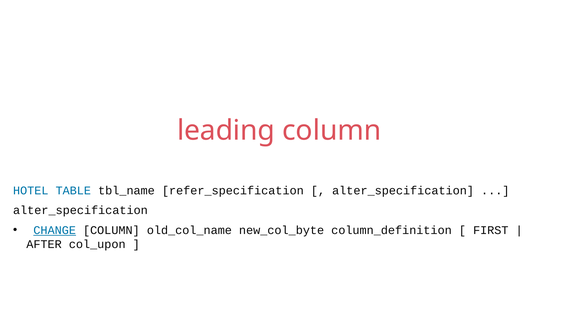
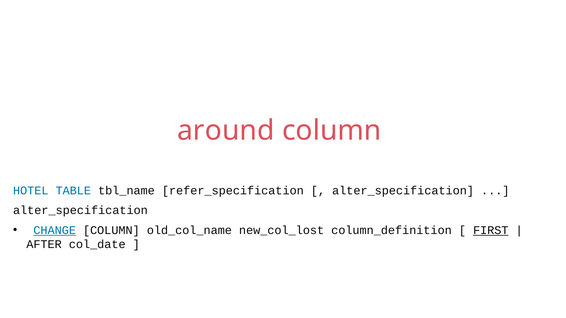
leading: leading -> around
new_col_byte: new_col_byte -> new_col_lost
FIRST underline: none -> present
col_upon: col_upon -> col_date
